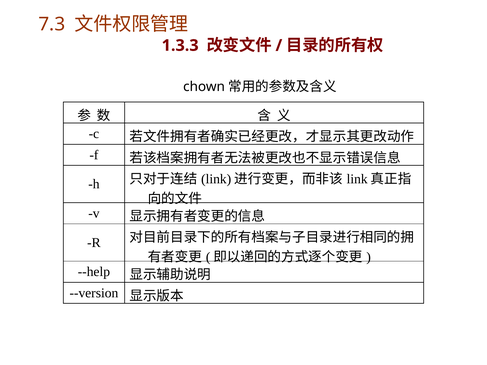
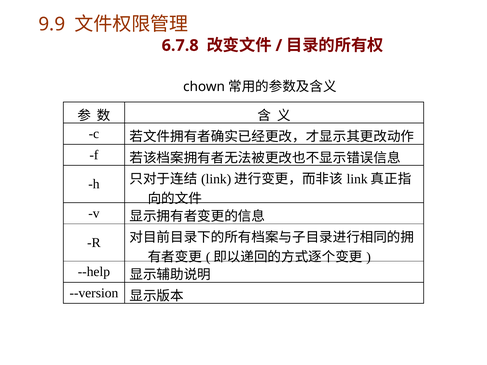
7.3: 7.3 -> 9.9
1.3.3: 1.3.3 -> 6.7.8
